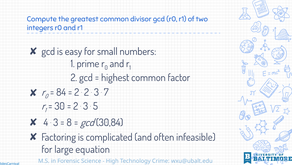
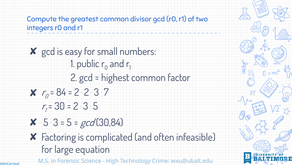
prime: prime -> public
4 at (46, 122): 4 -> 5
8 at (69, 122): 8 -> 5
